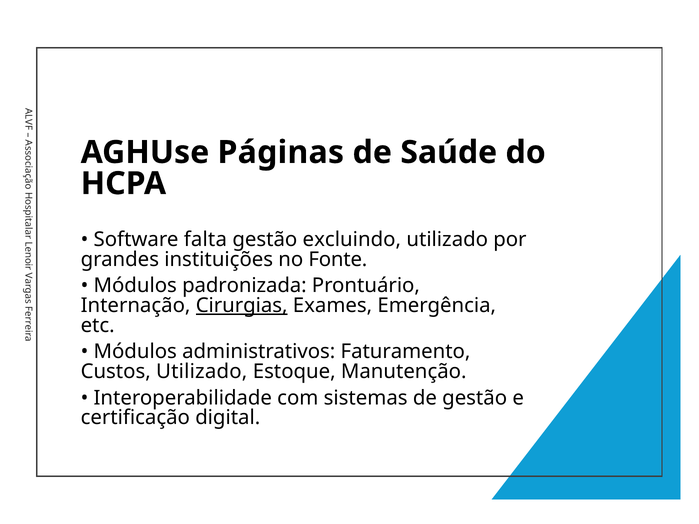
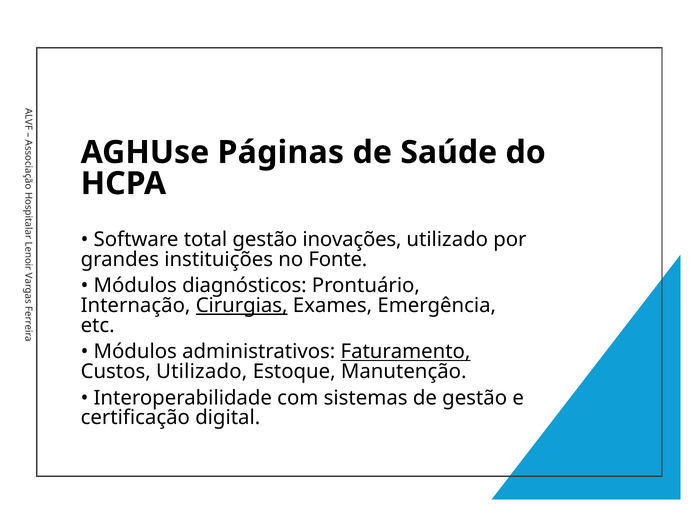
falta: falta -> total
excluindo: excluindo -> inovações
padronizada: padronizada -> diagnósticos
Faturamento underline: none -> present
